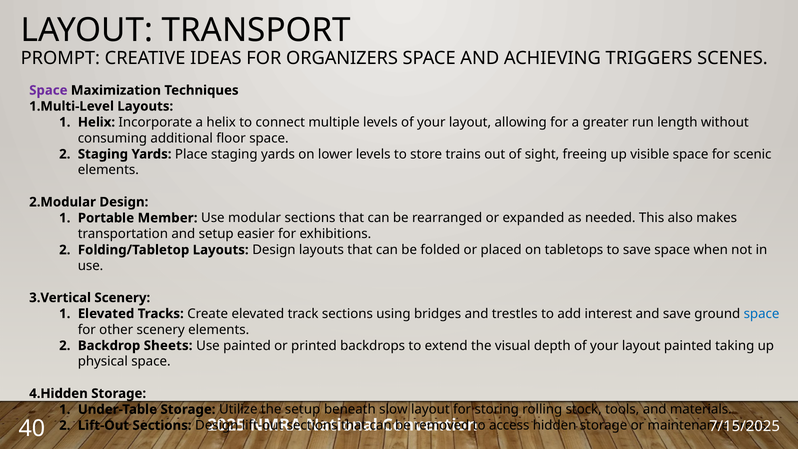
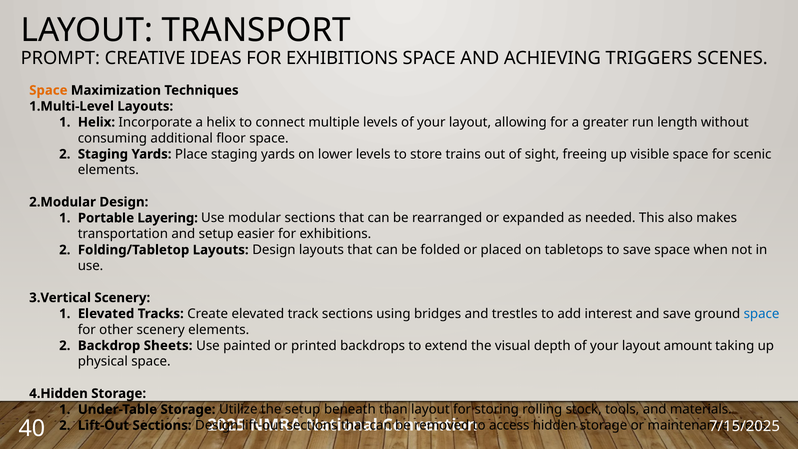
IDEAS FOR ORGANIZERS: ORGANIZERS -> EXHIBITIONS
Space at (48, 90) colour: purple -> orange
Member: Member -> Layering
layout painted: painted -> amount
slow: slow -> than
